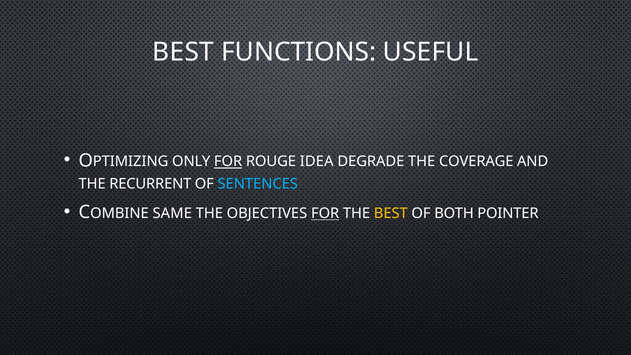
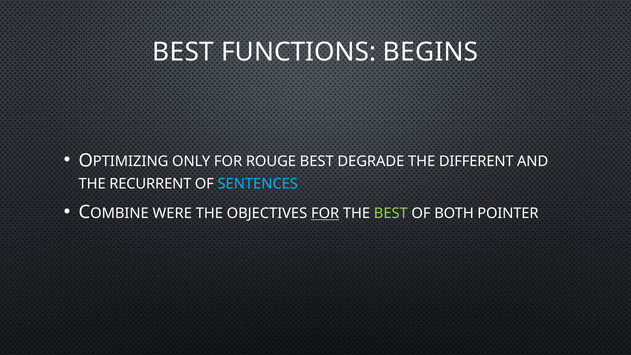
USEFUL: USEFUL -> BEGINS
FOR at (228, 162) underline: present -> none
ROUGE IDEA: IDEA -> BEST
COVERAGE: COVERAGE -> DIFFERENT
SAME: SAME -> WERE
BEST at (391, 213) colour: yellow -> light green
